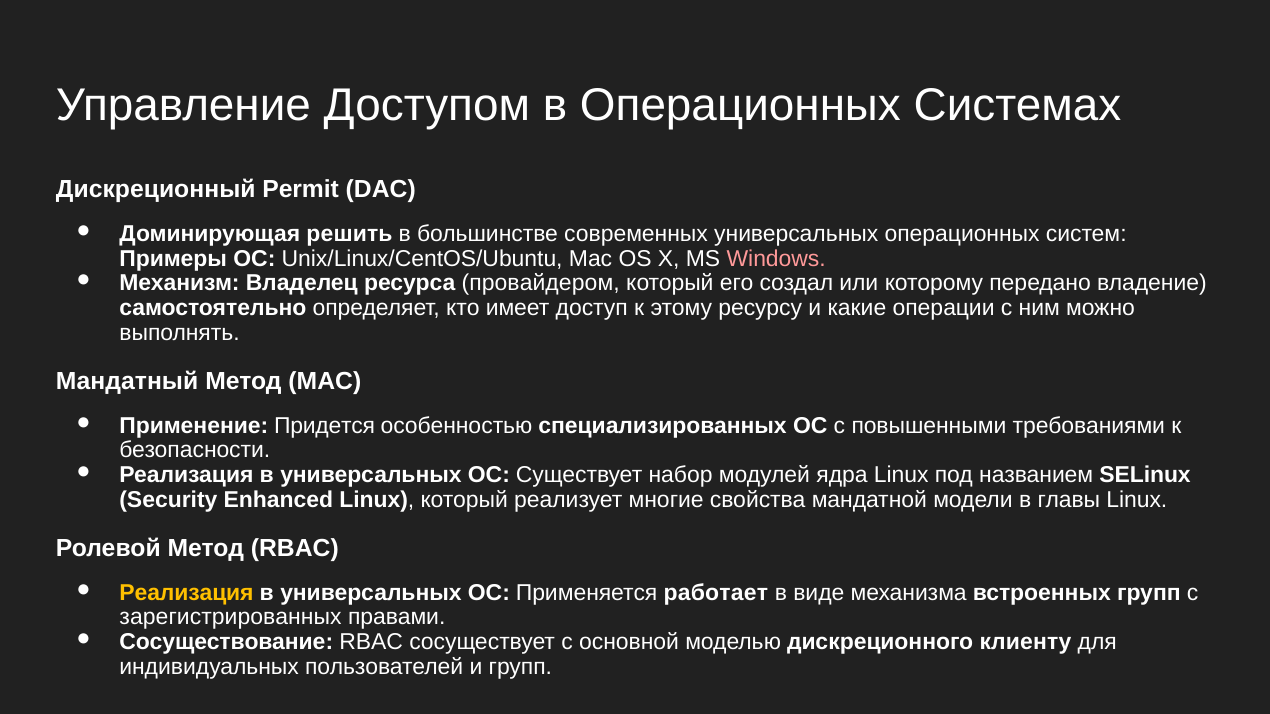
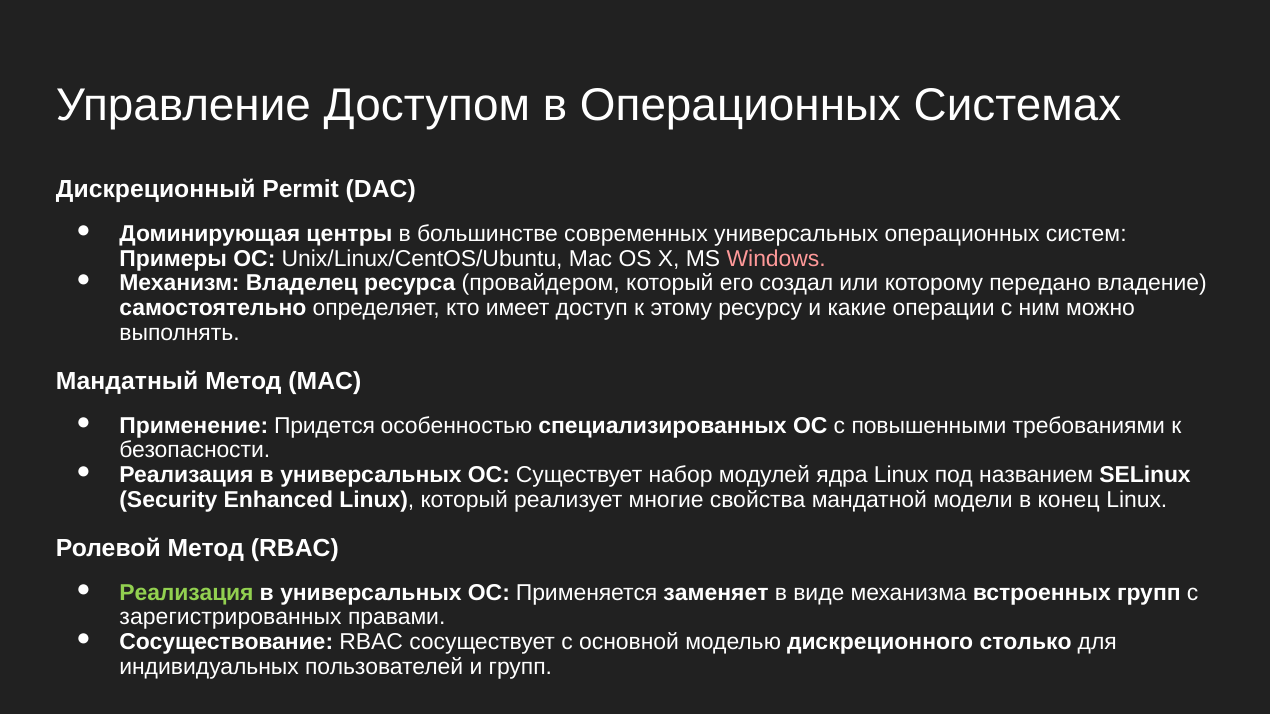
решить: решить -> центры
главы: главы -> конец
Реализация at (187, 593) colour: yellow -> light green
работает: работает -> заменяет
клиенту: клиенту -> столько
